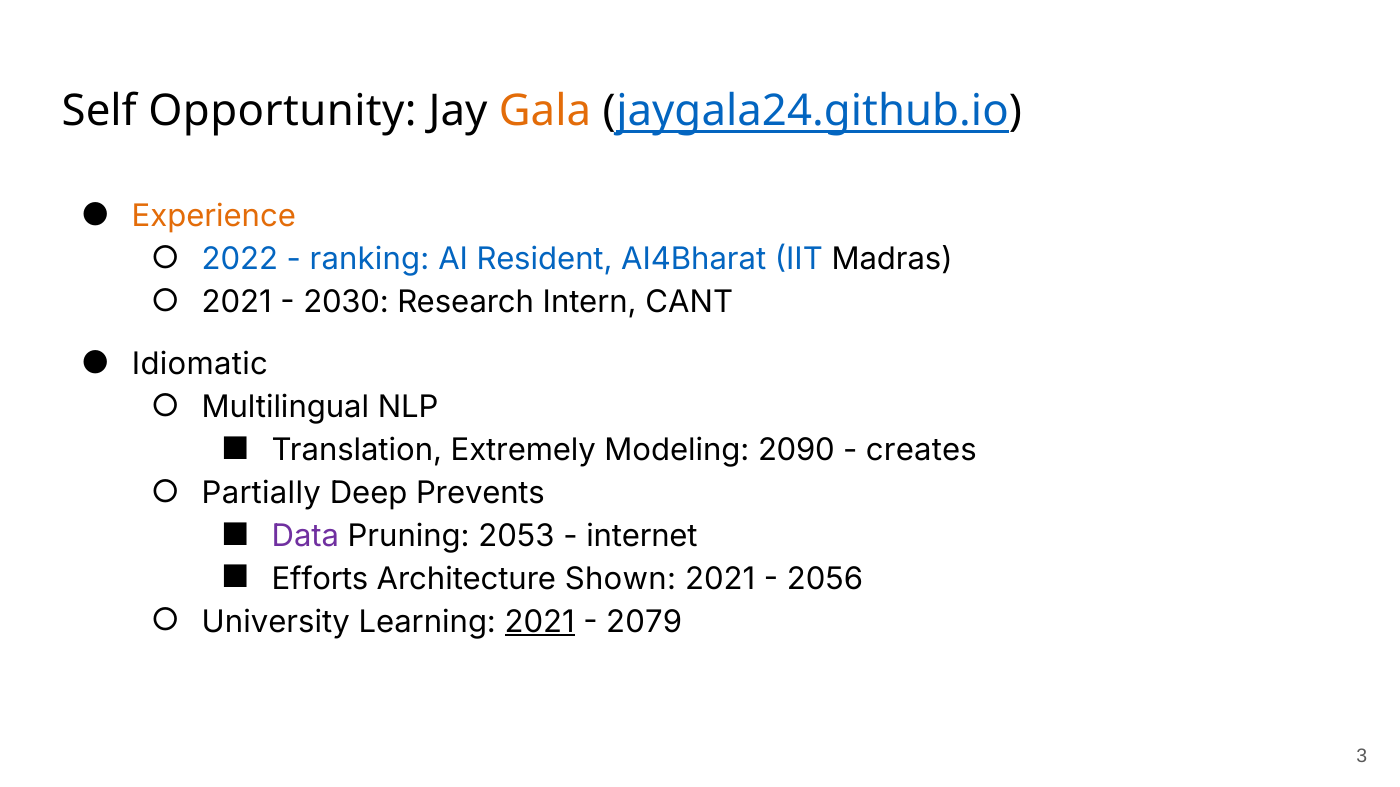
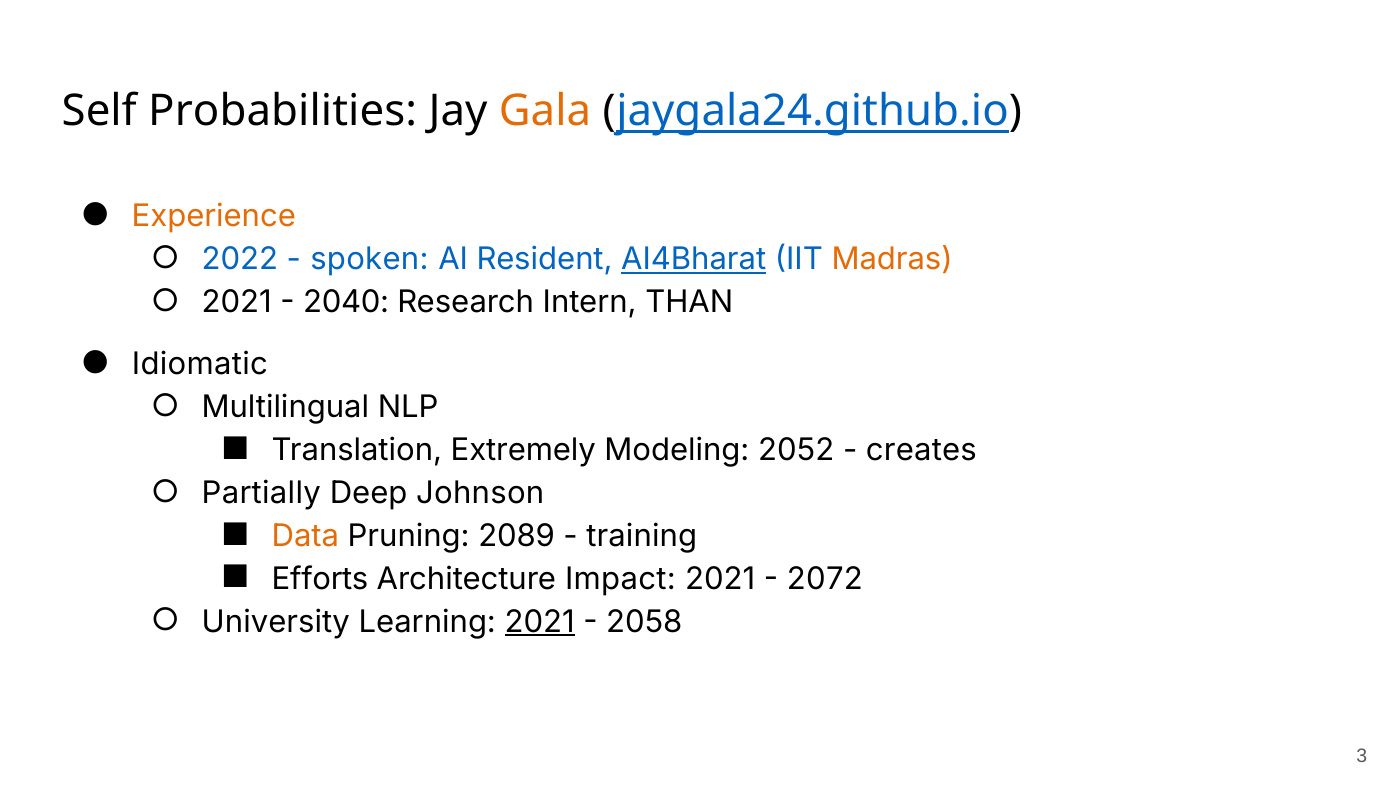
Opportunity: Opportunity -> Probabilities
ranking: ranking -> spoken
AI4Bharat underline: none -> present
Madras colour: black -> orange
2030: 2030 -> 2040
CANT: CANT -> THAN
2090: 2090 -> 2052
Prevents: Prevents -> Johnson
Data colour: purple -> orange
2053: 2053 -> 2089
internet: internet -> training
Shown: Shown -> Impact
2056: 2056 -> 2072
2079: 2079 -> 2058
